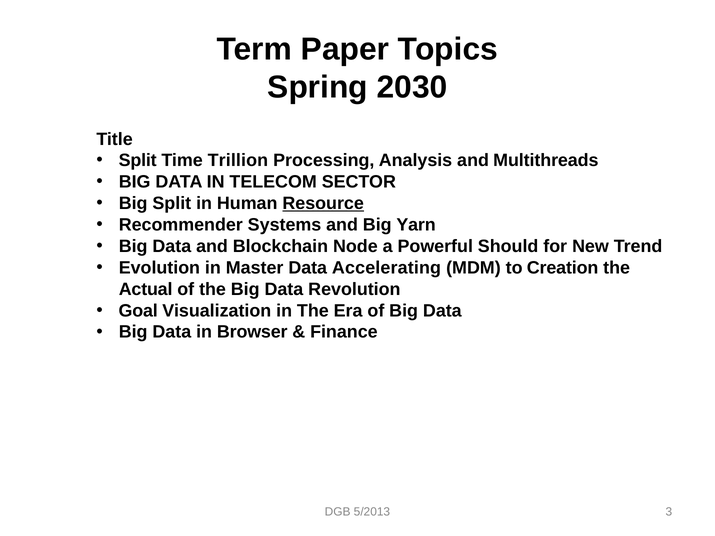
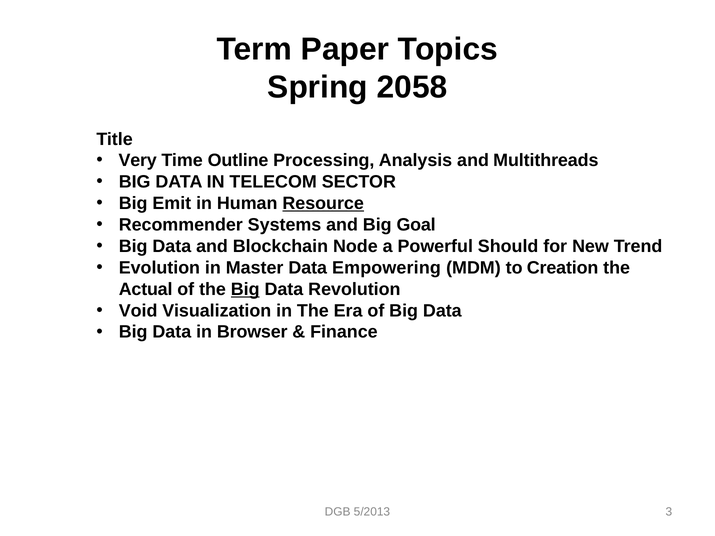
2030: 2030 -> 2058
Split at (138, 161): Split -> Very
Trillion: Trillion -> Outline
Big Split: Split -> Emit
Yarn: Yarn -> Goal
Accelerating: Accelerating -> Empowering
Big at (245, 289) underline: none -> present
Goal: Goal -> Void
